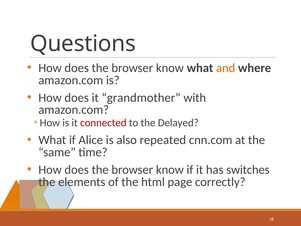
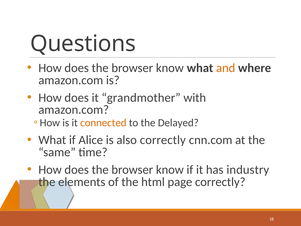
connected colour: red -> orange
also repeated: repeated -> correctly
switches: switches -> industry
